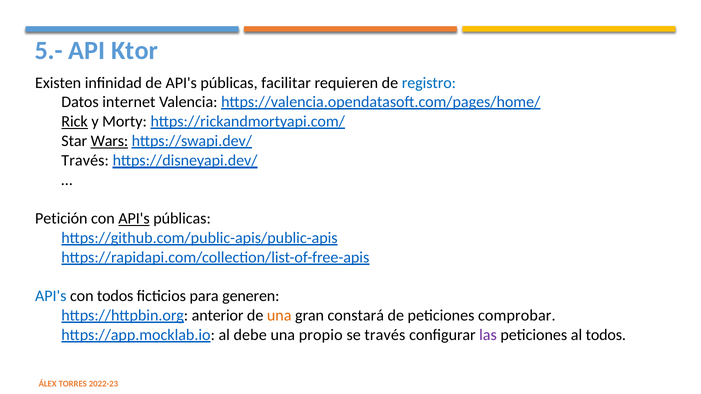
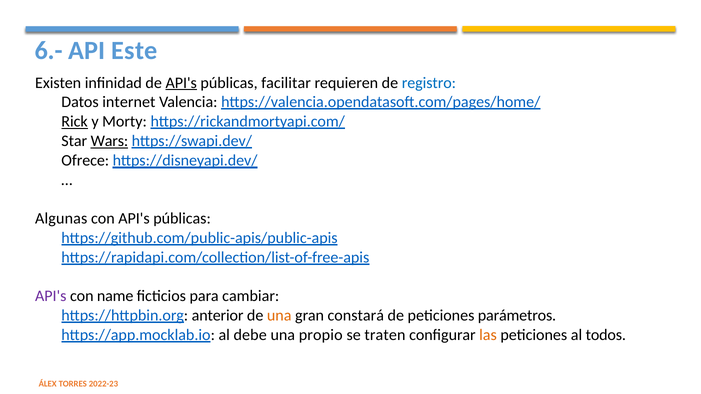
5.-: 5.- -> 6.-
Ktor: Ktor -> Este
API's at (181, 83) underline: none -> present
Través at (85, 161): Través -> Ofrece
Petición: Petición -> Algunas
API's at (134, 219) underline: present -> none
API's at (51, 296) colour: blue -> purple
con todos: todos -> name
generen: generen -> cambiar
comprobar: comprobar -> parámetros
se través: través -> traten
las colour: purple -> orange
